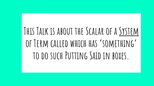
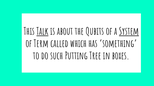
Talk underline: none -> present
Scalar: Scalar -> Qubits
Said: Said -> Tree
